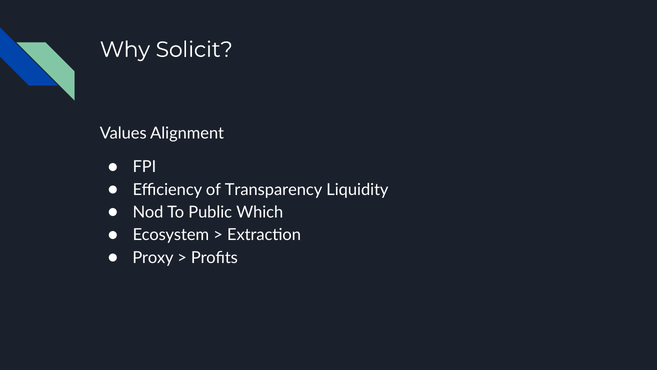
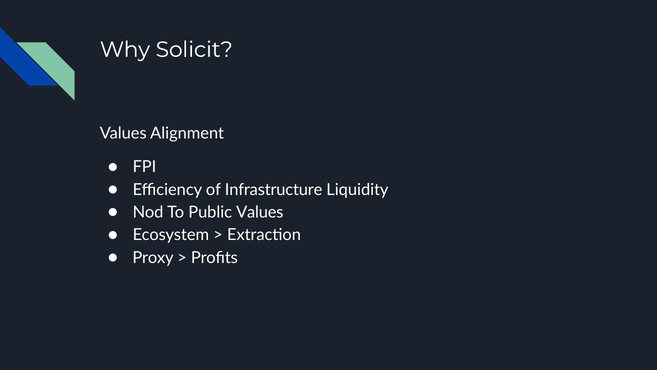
Transparency: Transparency -> Infrastructure
Public Which: Which -> Values
